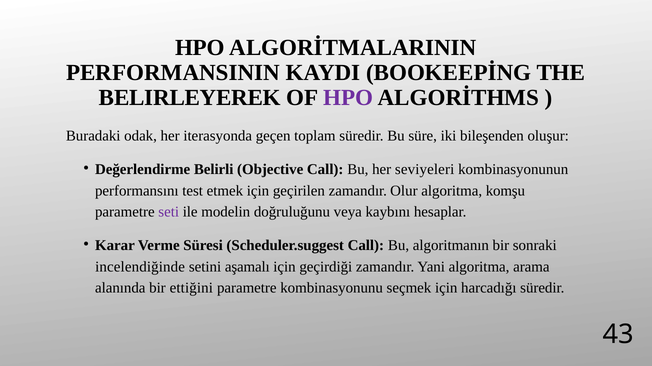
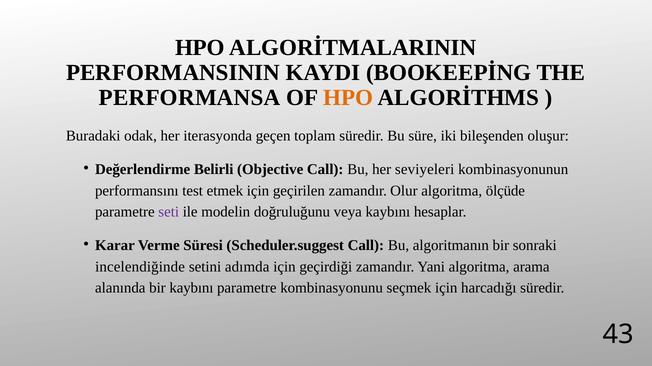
BELIRLEYEREK: BELIRLEYEREK -> PERFORMANSA
HPO at (348, 98) colour: purple -> orange
komşu: komşu -> ölçüde
aşamalı: aşamalı -> adımda
bir ettiğini: ettiğini -> kaybını
